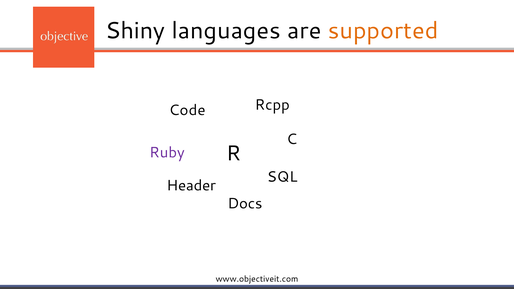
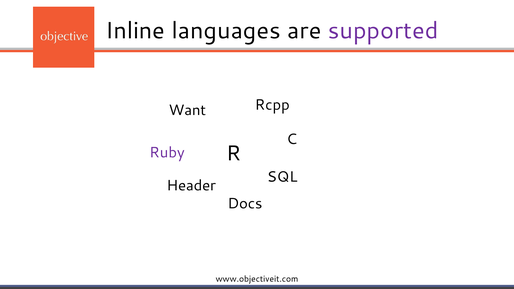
Shiny: Shiny -> Inline
supported colour: orange -> purple
Code: Code -> Want
